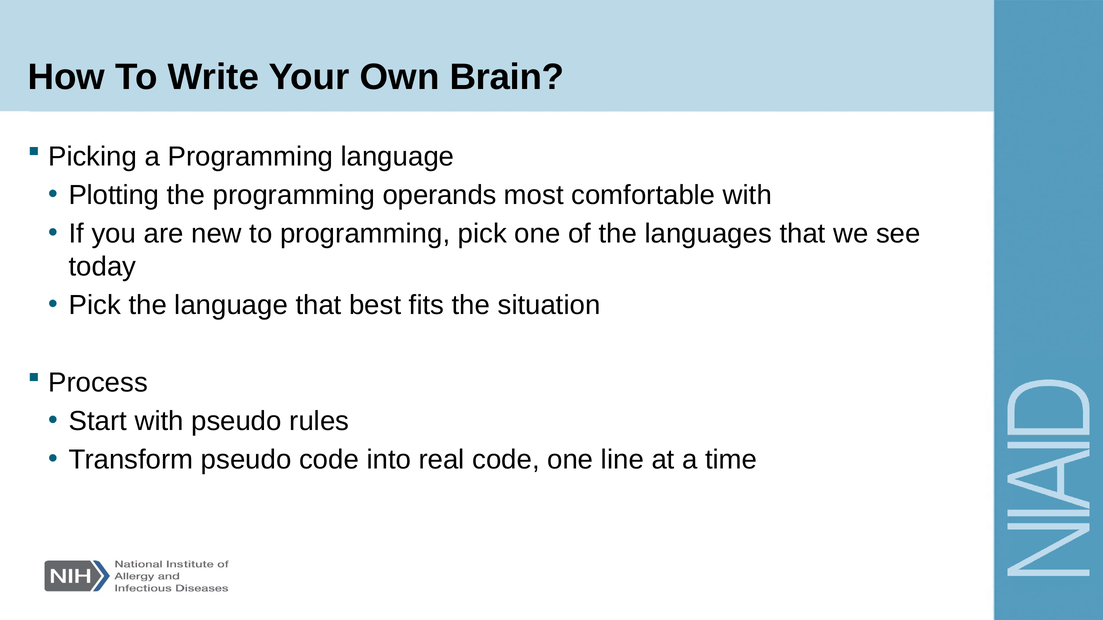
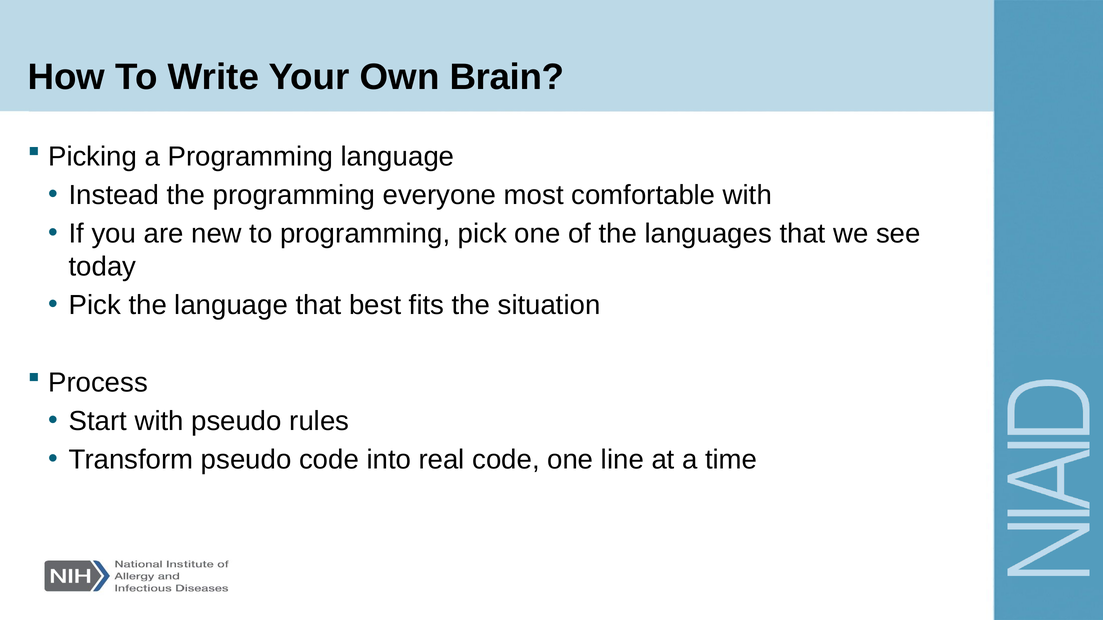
Plotting: Plotting -> Instead
operands: operands -> everyone
